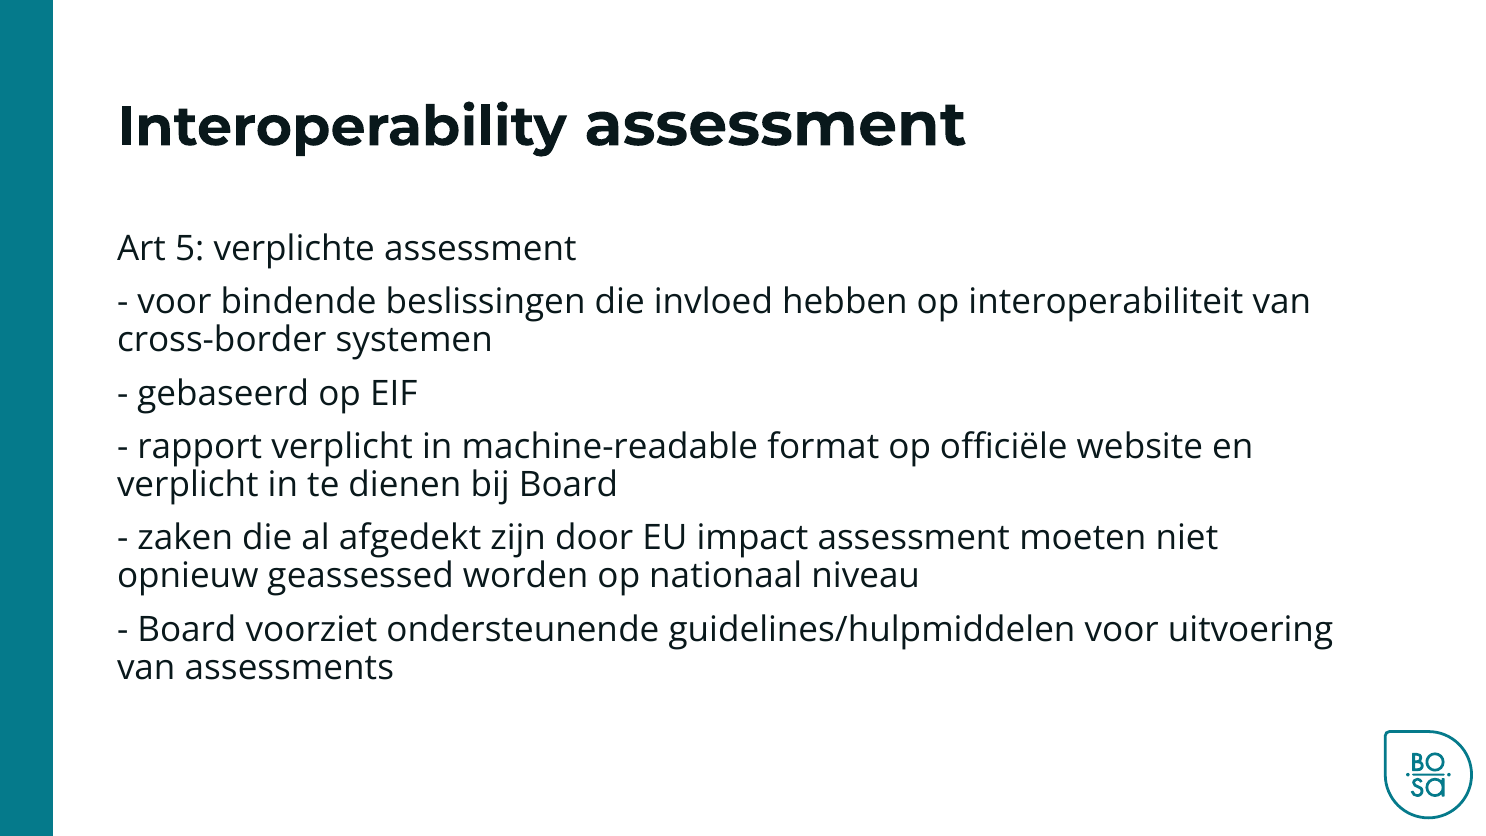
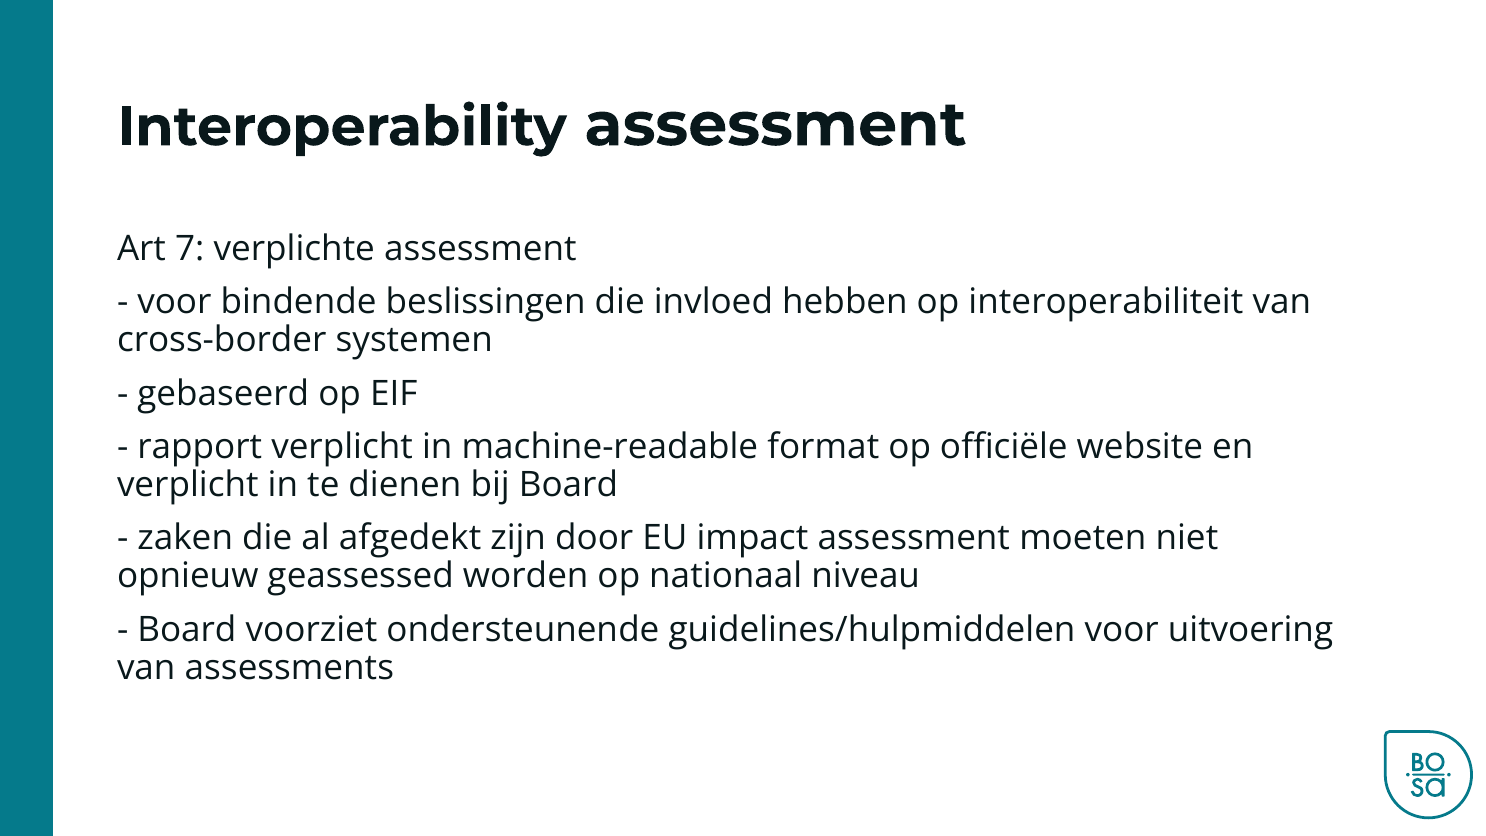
5: 5 -> 7
